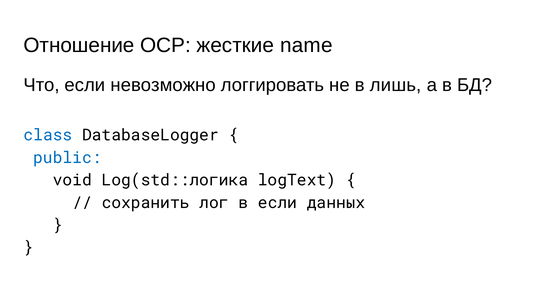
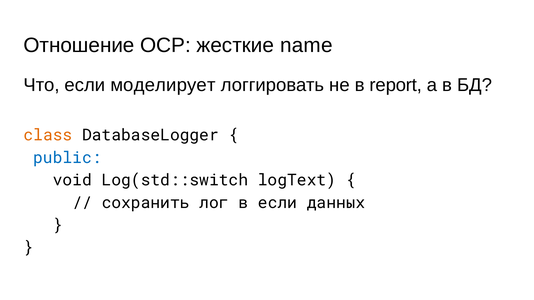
невозможно: невозможно -> моделирует
лишь: лишь -> report
class colour: blue -> orange
Log(std::логика: Log(std::логика -> Log(std::switch
